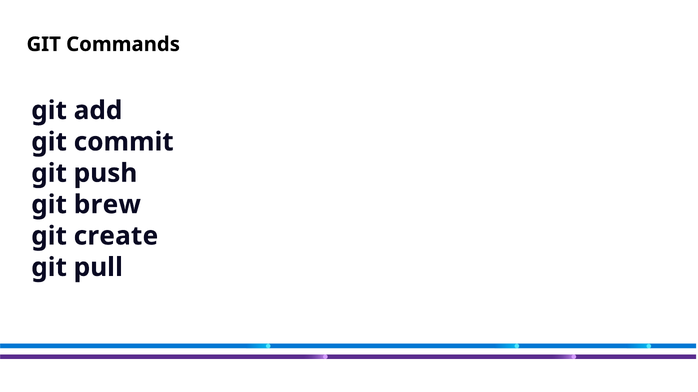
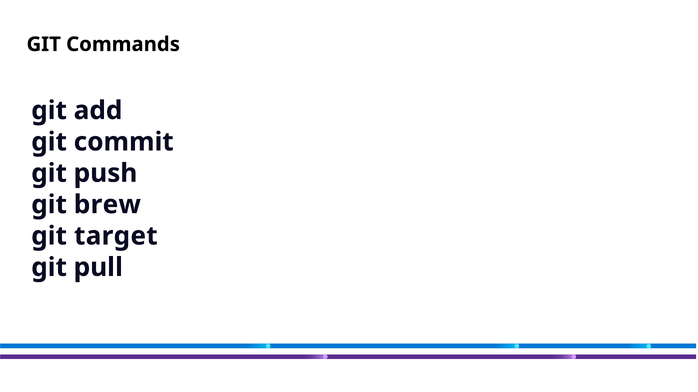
create: create -> target
